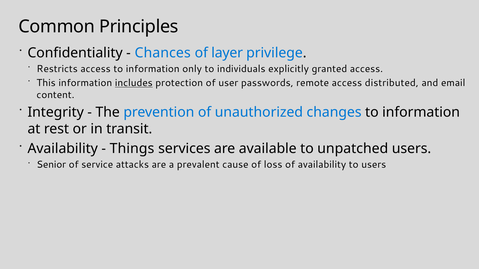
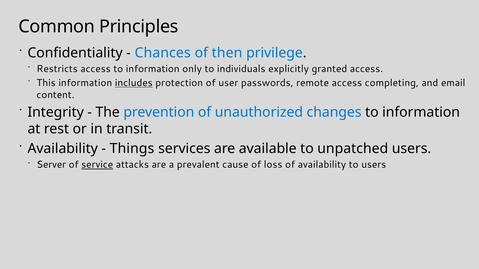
layer: layer -> then
distributed: distributed -> completing
Senior: Senior -> Server
service underline: none -> present
